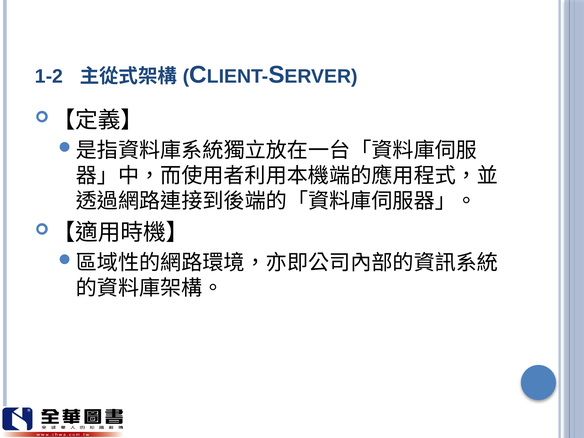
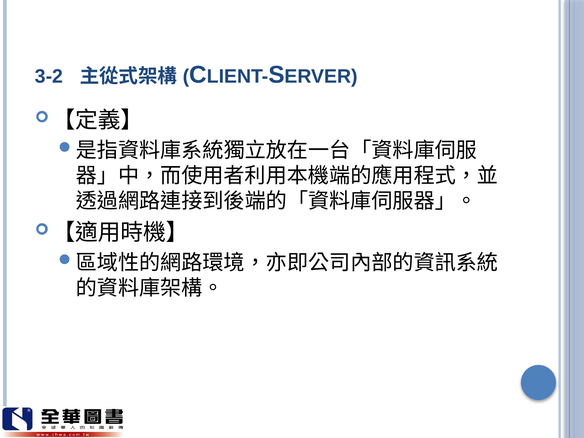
1-2: 1-2 -> 3-2
